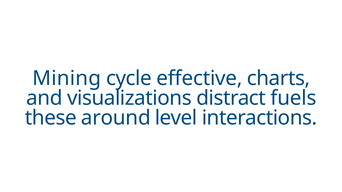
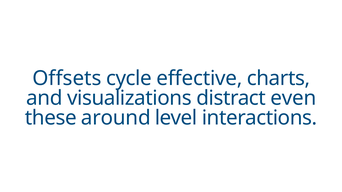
Mining: Mining -> Offsets
fuels: fuels -> even
